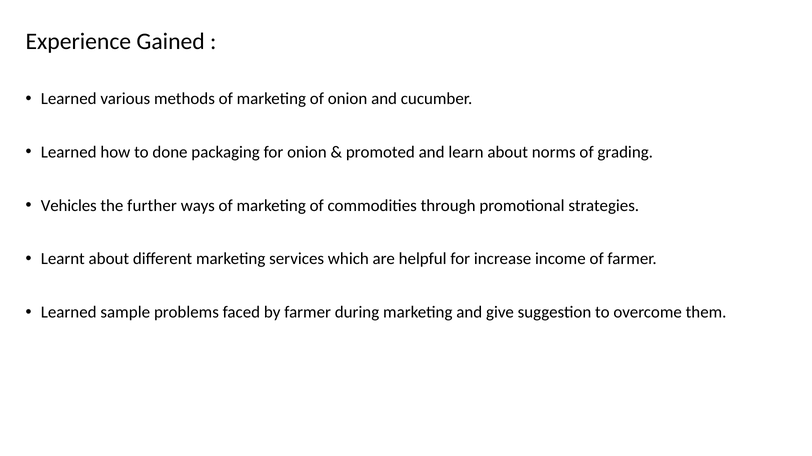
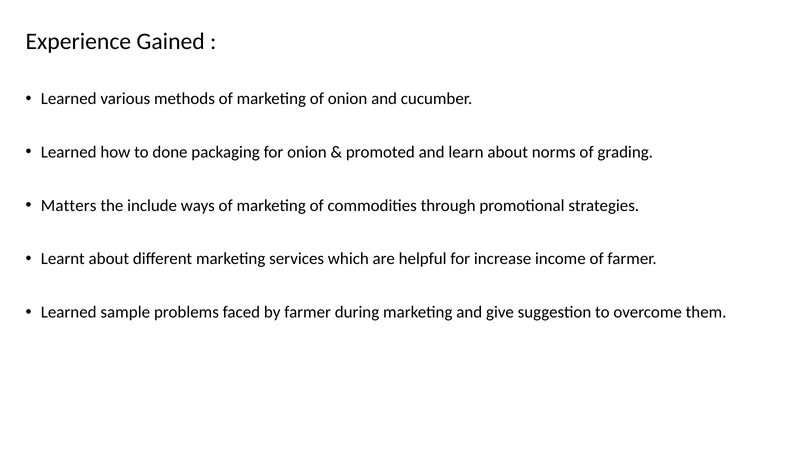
Vehicles: Vehicles -> Matters
further: further -> include
